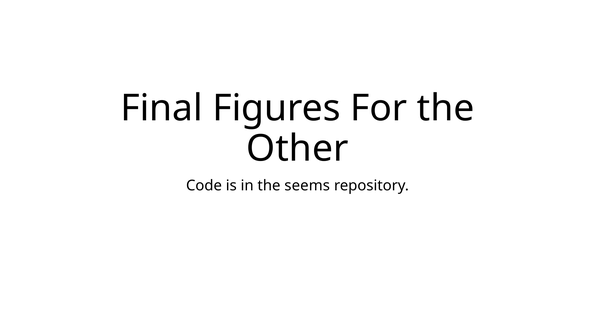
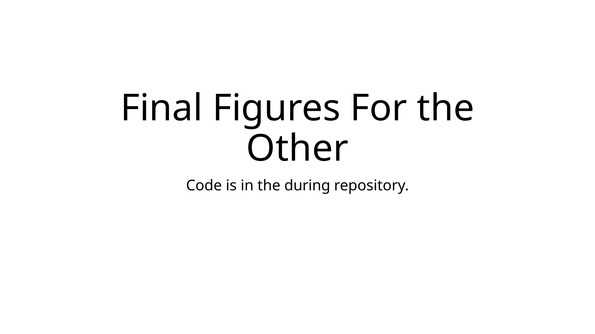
seems: seems -> during
